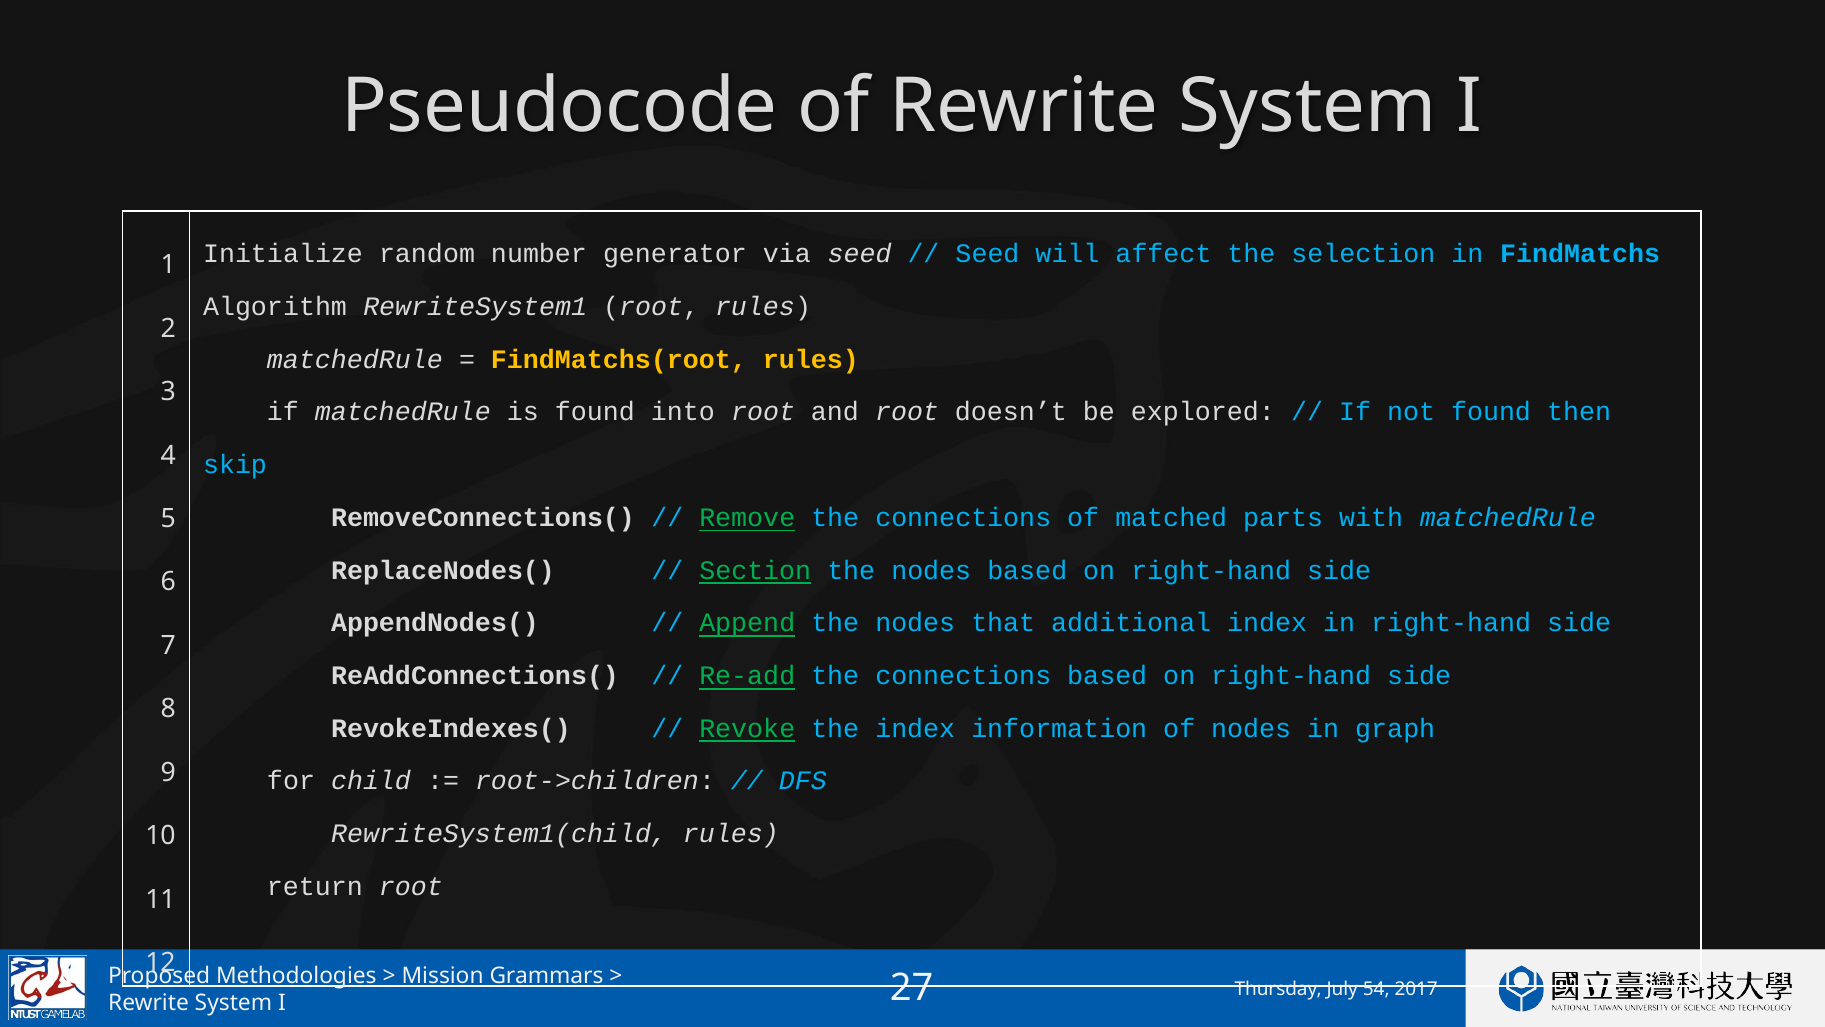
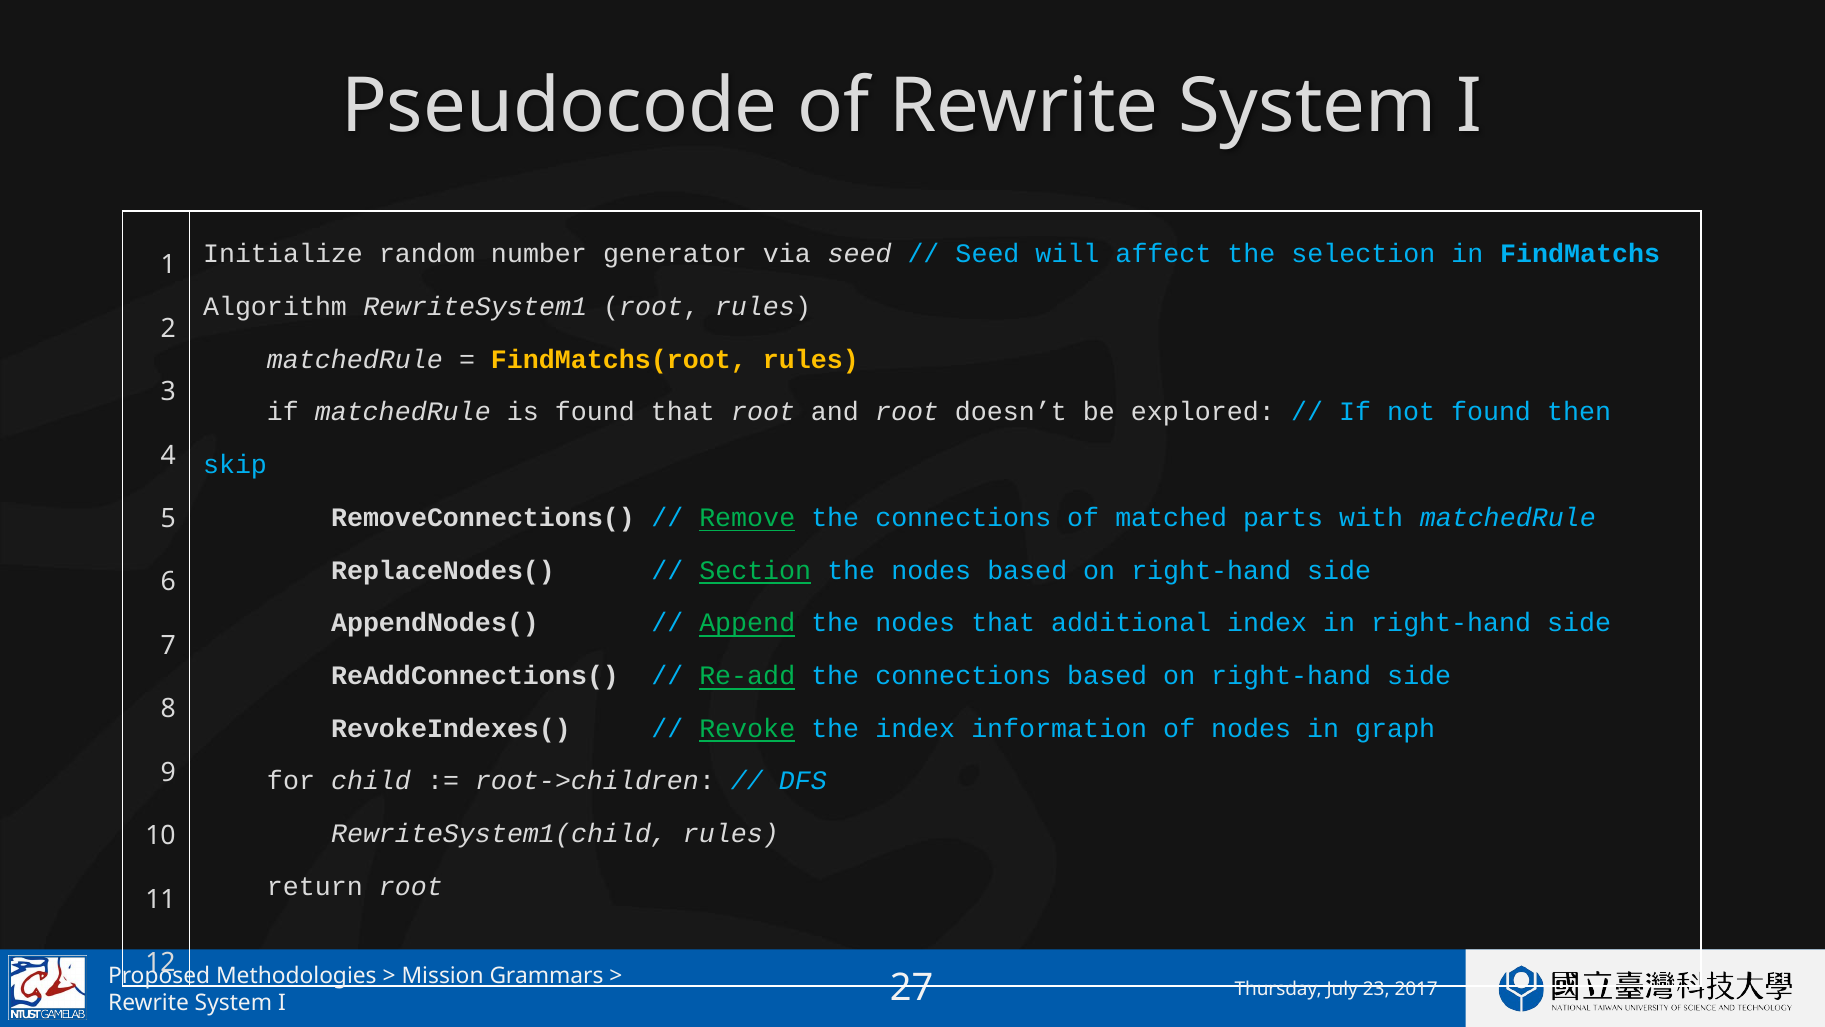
found into: into -> that
54: 54 -> 23
